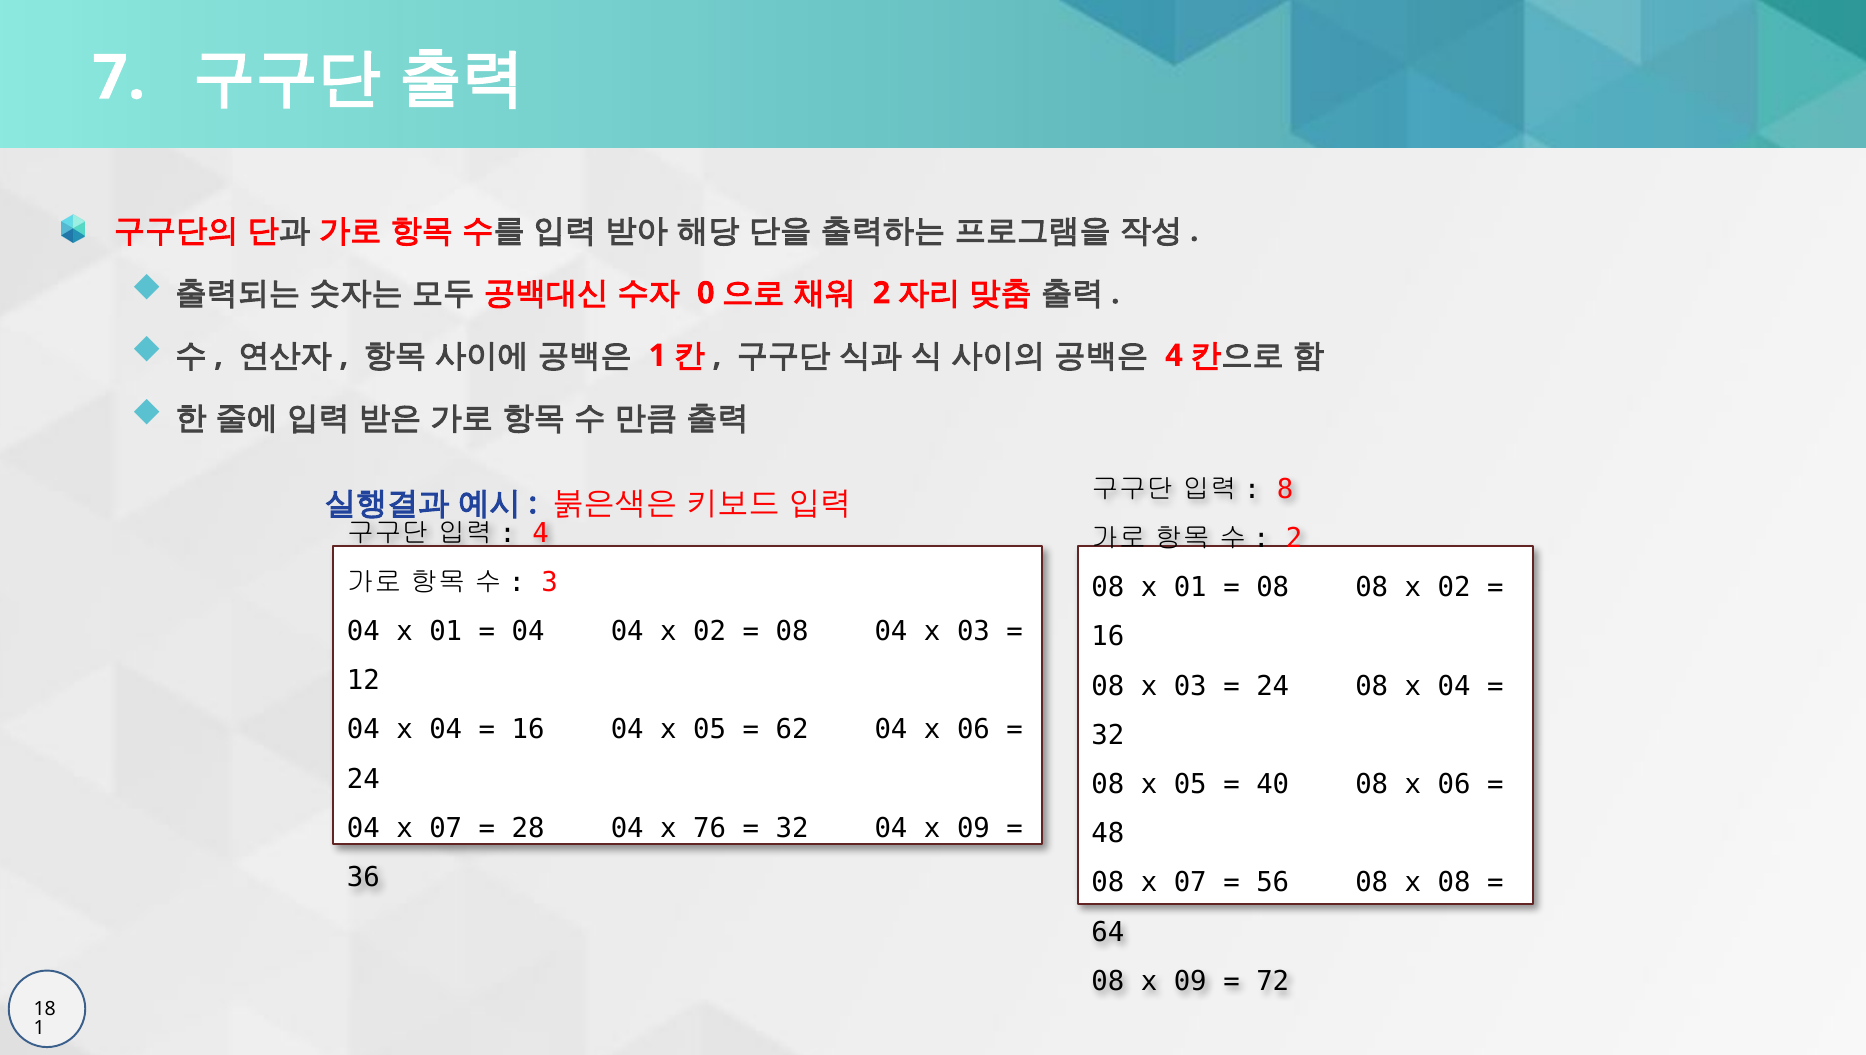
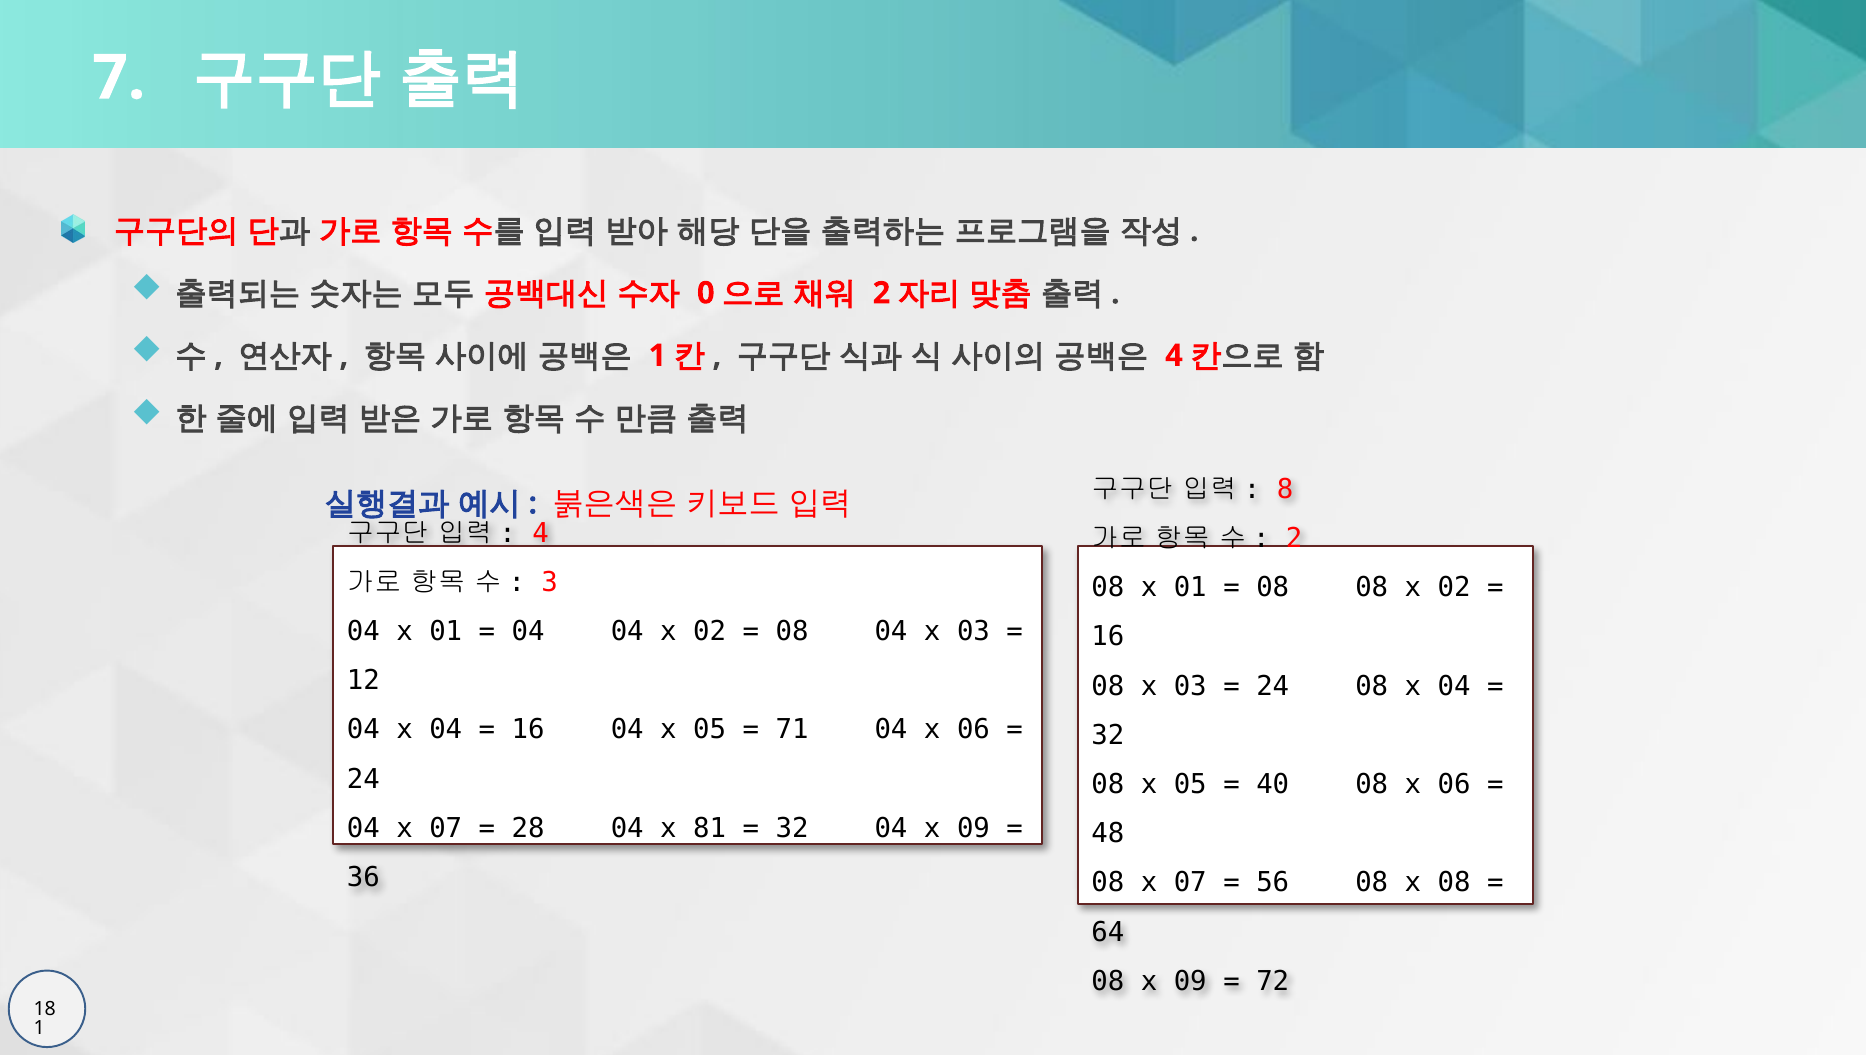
62: 62 -> 71
76: 76 -> 81
